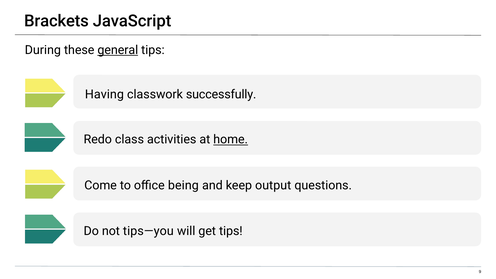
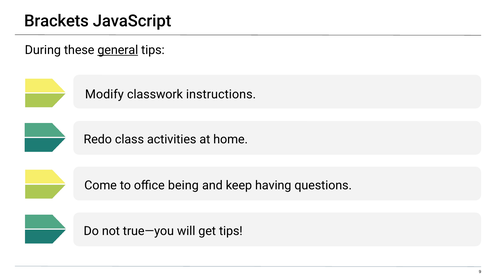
Having: Having -> Modify
successfully: successfully -> instructions
home underline: present -> none
output: output -> having
tips—you: tips—you -> true—you
